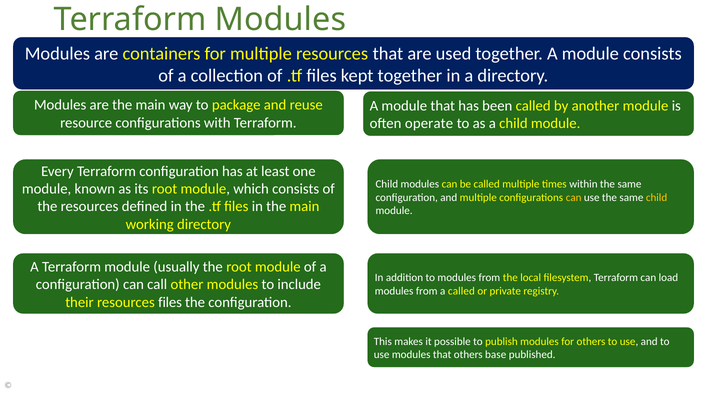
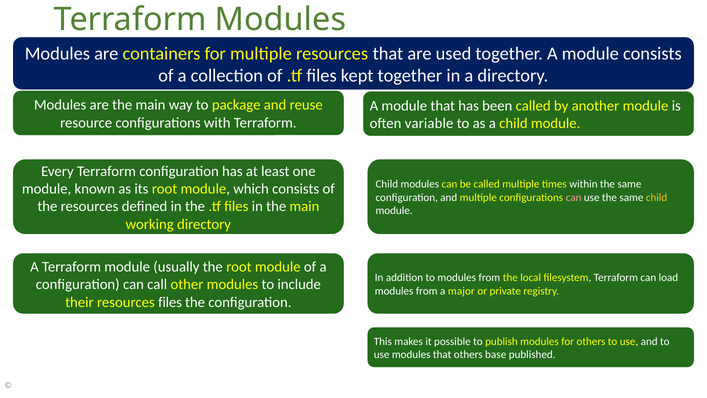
operate: operate -> variable
can at (574, 197) colour: yellow -> pink
a called: called -> major
